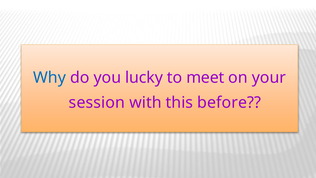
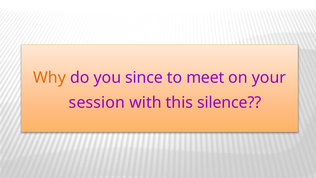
Why colour: blue -> orange
lucky: lucky -> since
before: before -> silence
